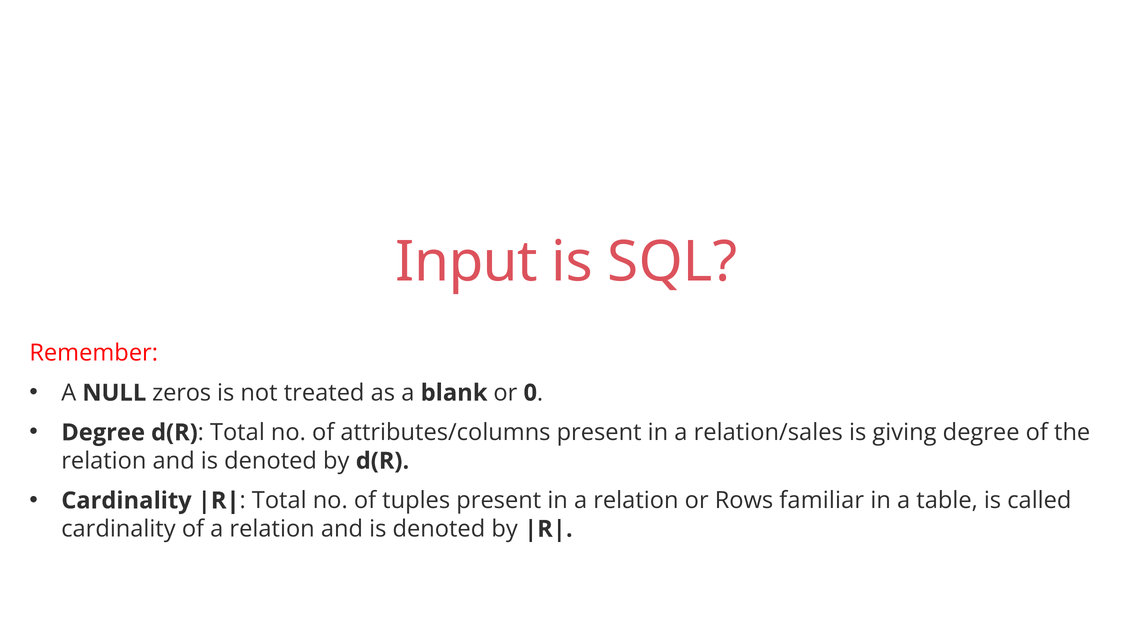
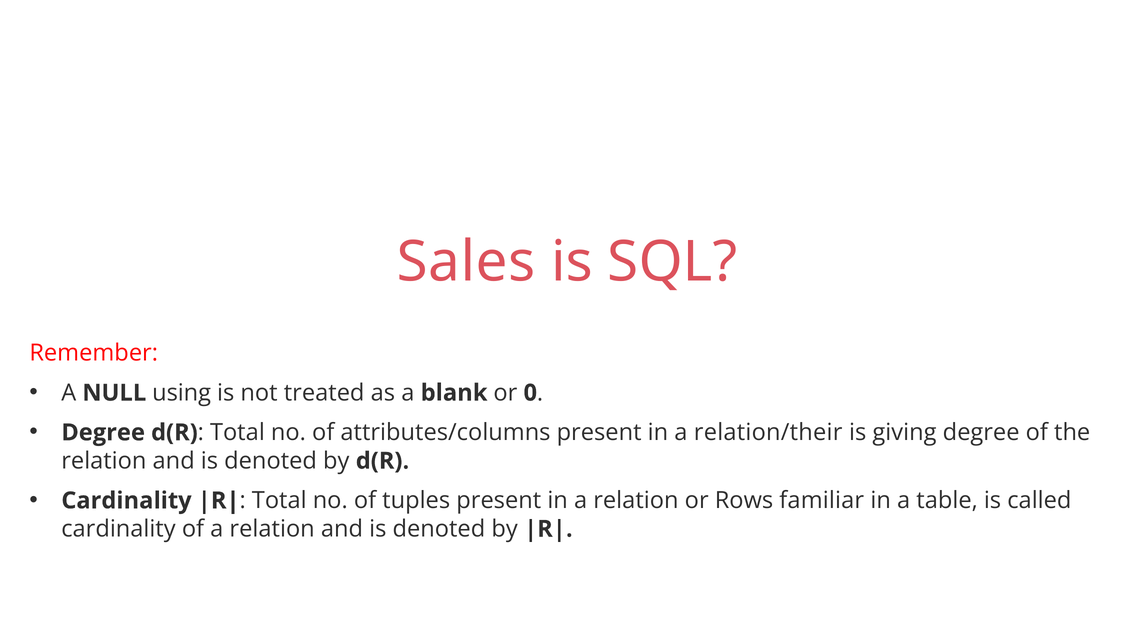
Input: Input -> Sales
zeros: zeros -> using
relation/sales: relation/sales -> relation/their
